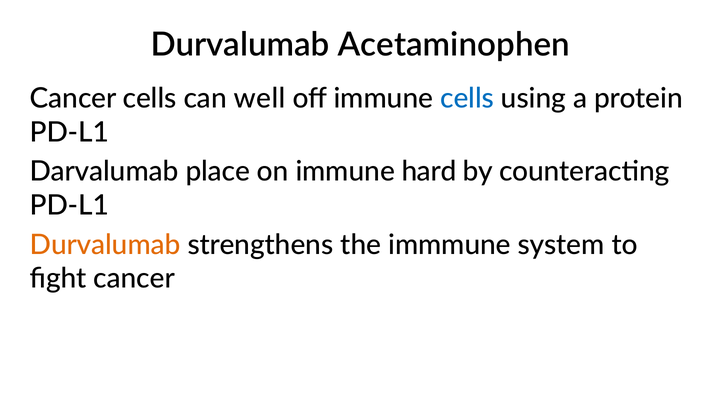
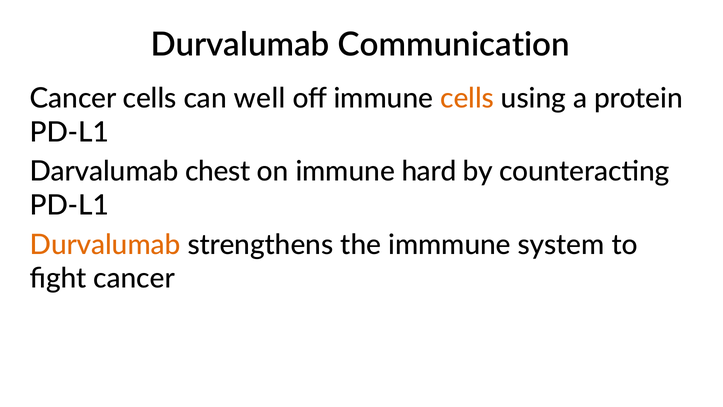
Acetaminophen: Acetaminophen -> Communication
cells at (467, 98) colour: blue -> orange
place: place -> chest
